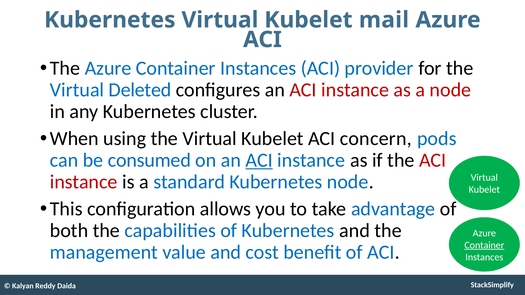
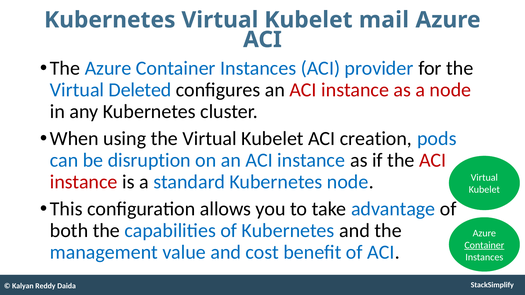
concern: concern -> creation
consumed: consumed -> disruption
ACI at (259, 160) underline: present -> none
